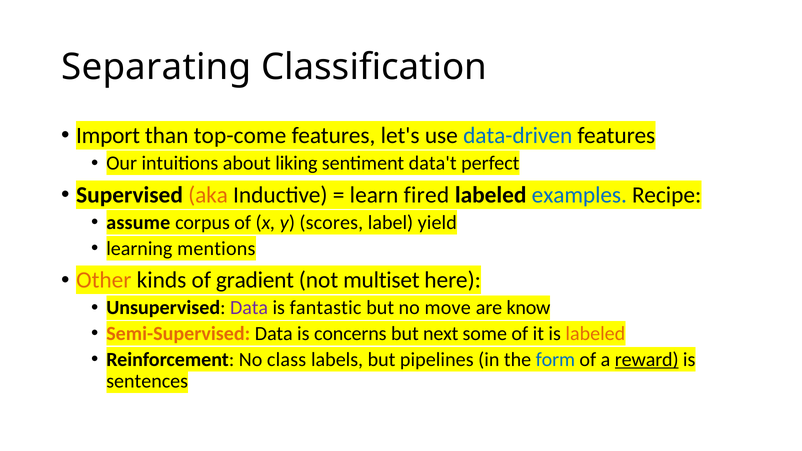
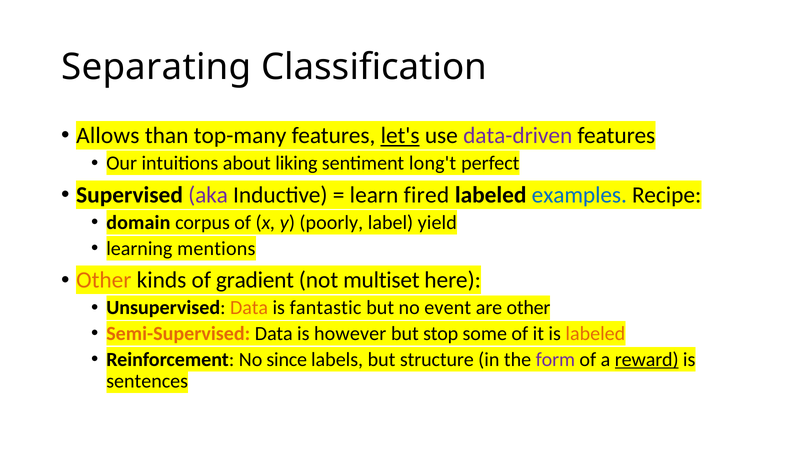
Import: Import -> Allows
top-come: top-come -> top-many
let's underline: none -> present
data-driven colour: blue -> purple
data't: data't -> long't
aka colour: orange -> purple
assume: assume -> domain
scores: scores -> poorly
Data at (249, 308) colour: purple -> orange
move: move -> event
are know: know -> other
concerns: concerns -> however
next: next -> stop
class: class -> since
pipelines: pipelines -> structure
form colour: blue -> purple
